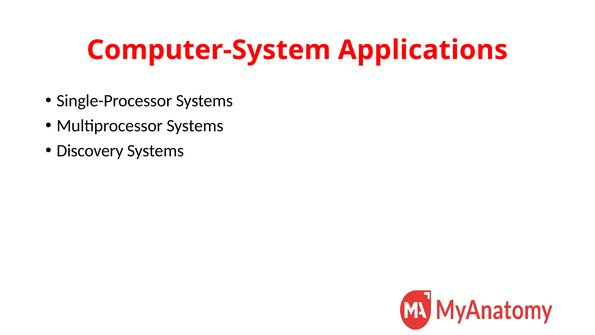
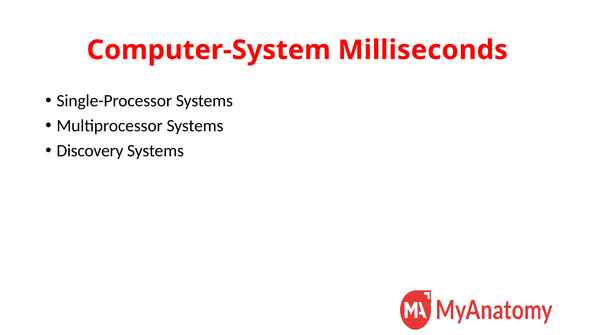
Applications: Applications -> Milliseconds
